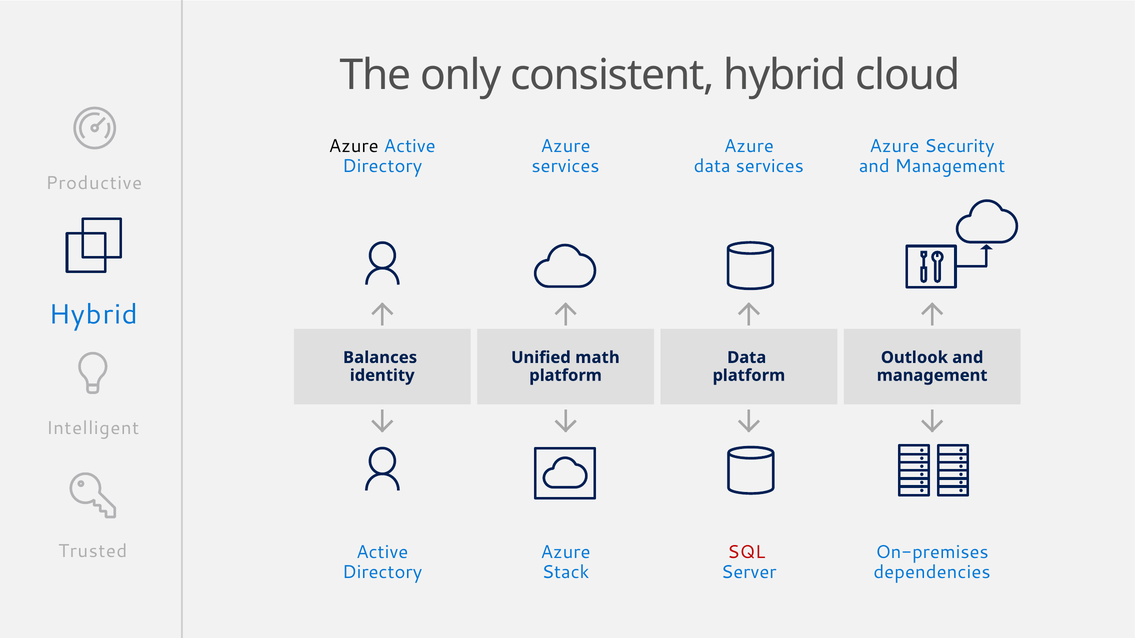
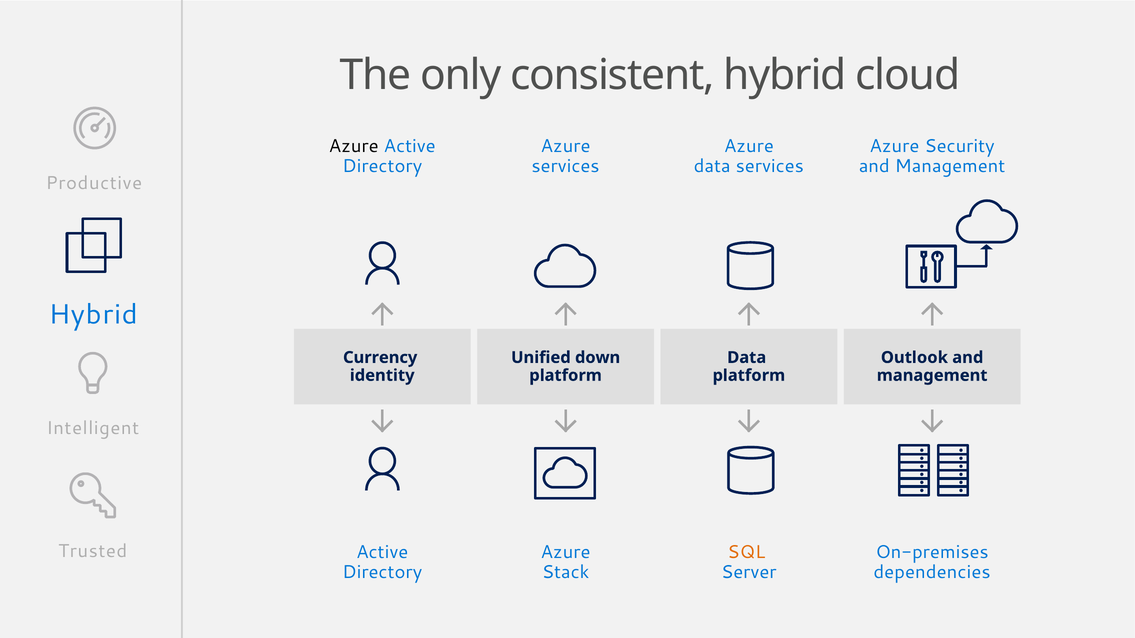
Balances: Balances -> Currency
math: math -> down
SQL colour: red -> orange
